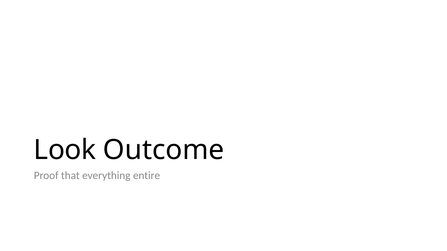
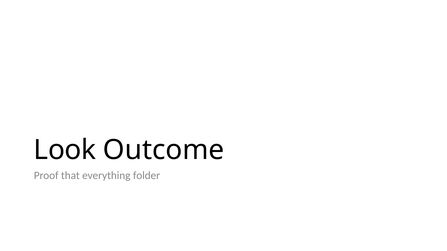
entire: entire -> folder
